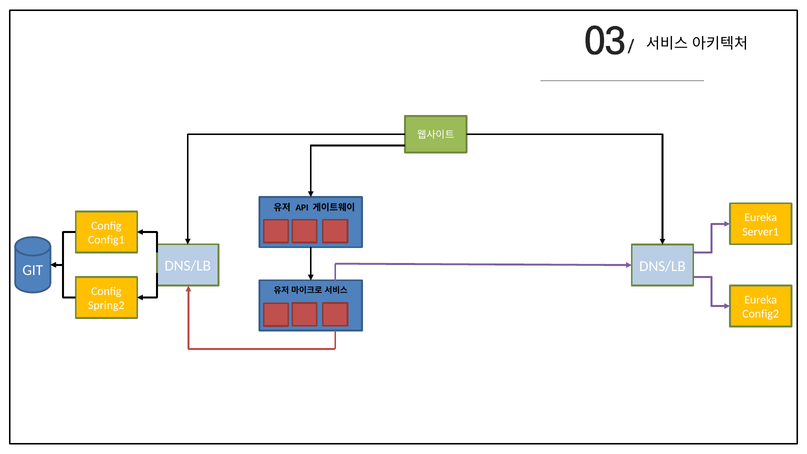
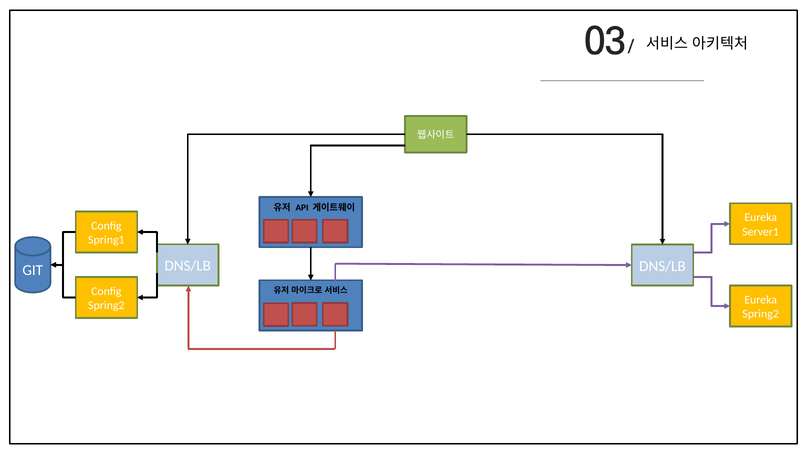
Config1: Config1 -> Spring1
Config2 at (761, 314): Config2 -> Spring2
